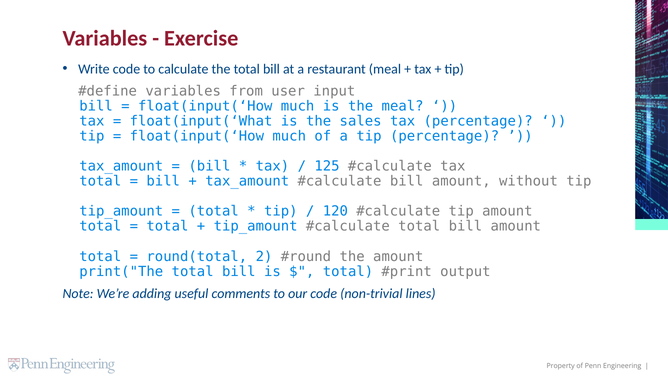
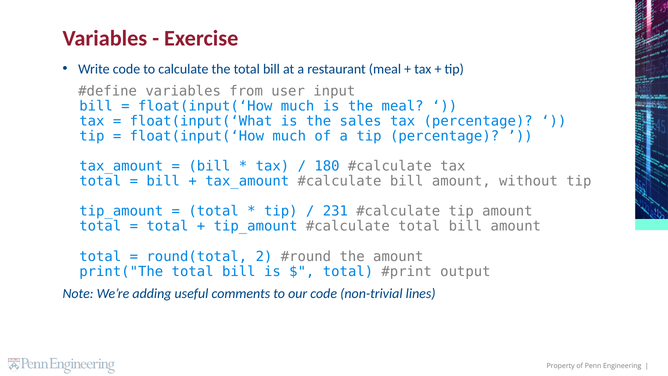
125: 125 -> 180
120: 120 -> 231
